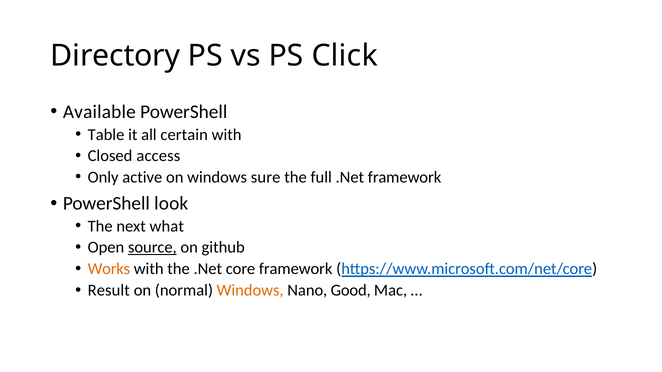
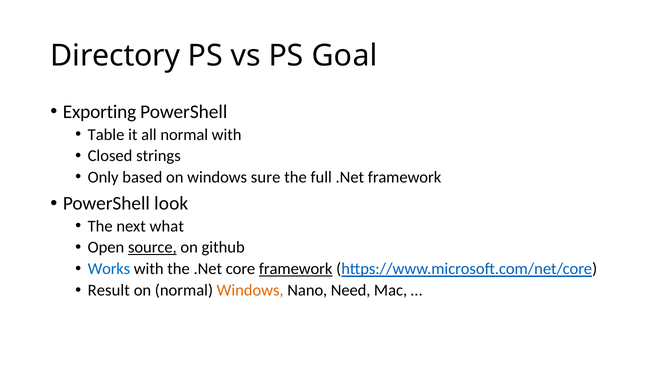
Click: Click -> Goal
Available: Available -> Exporting
all certain: certain -> normal
access: access -> strings
active: active -> based
Works colour: orange -> blue
framework at (296, 269) underline: none -> present
Good: Good -> Need
